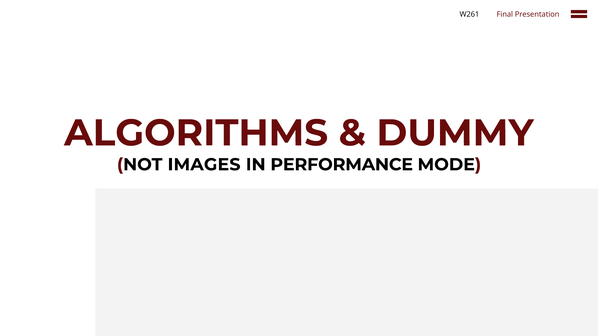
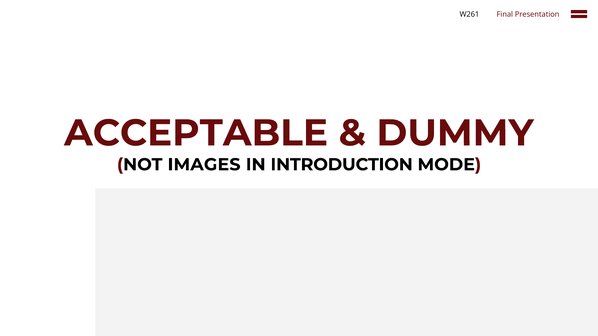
ALGORITHMS: ALGORITHMS -> ACCEPTABLE
PERFORMANCE: PERFORMANCE -> INTRODUCTION
